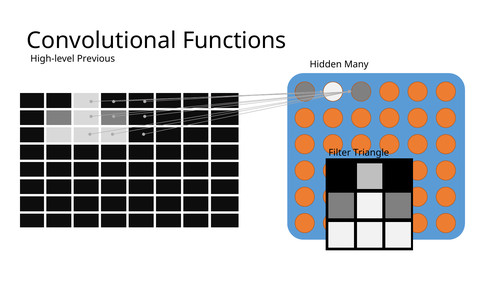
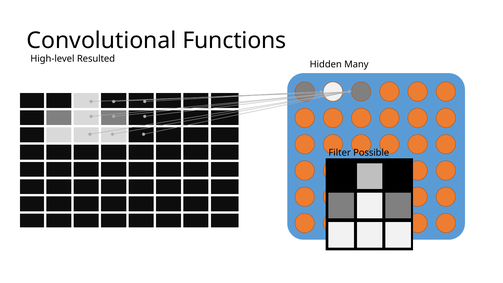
Previous: Previous -> Resulted
Triangle: Triangle -> Possible
